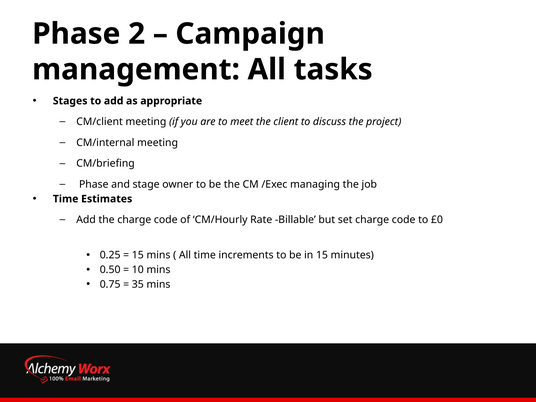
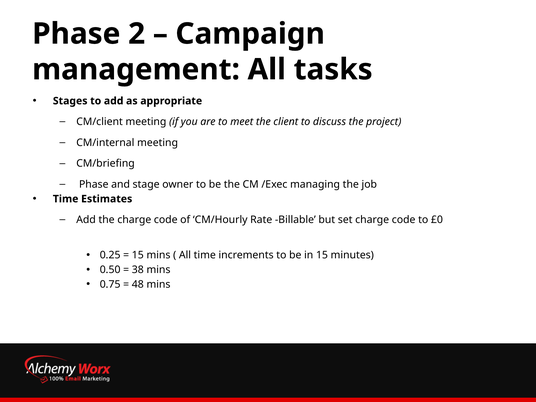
10: 10 -> 38
35: 35 -> 48
